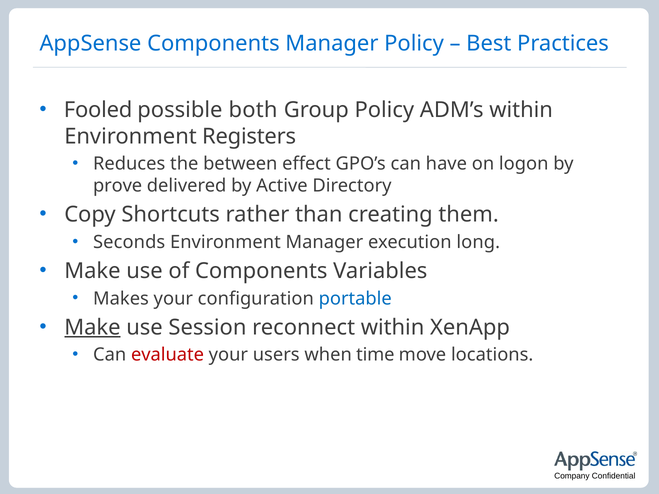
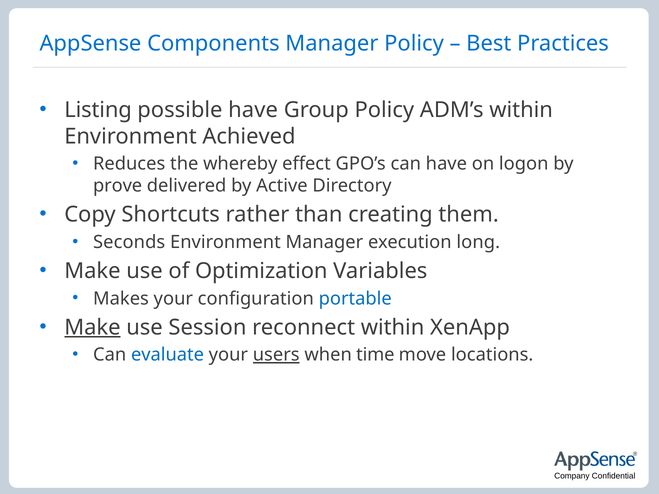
Fooled: Fooled -> Listing
possible both: both -> have
Registers: Registers -> Achieved
between: between -> whereby
of Components: Components -> Optimization
evaluate colour: red -> blue
users underline: none -> present
